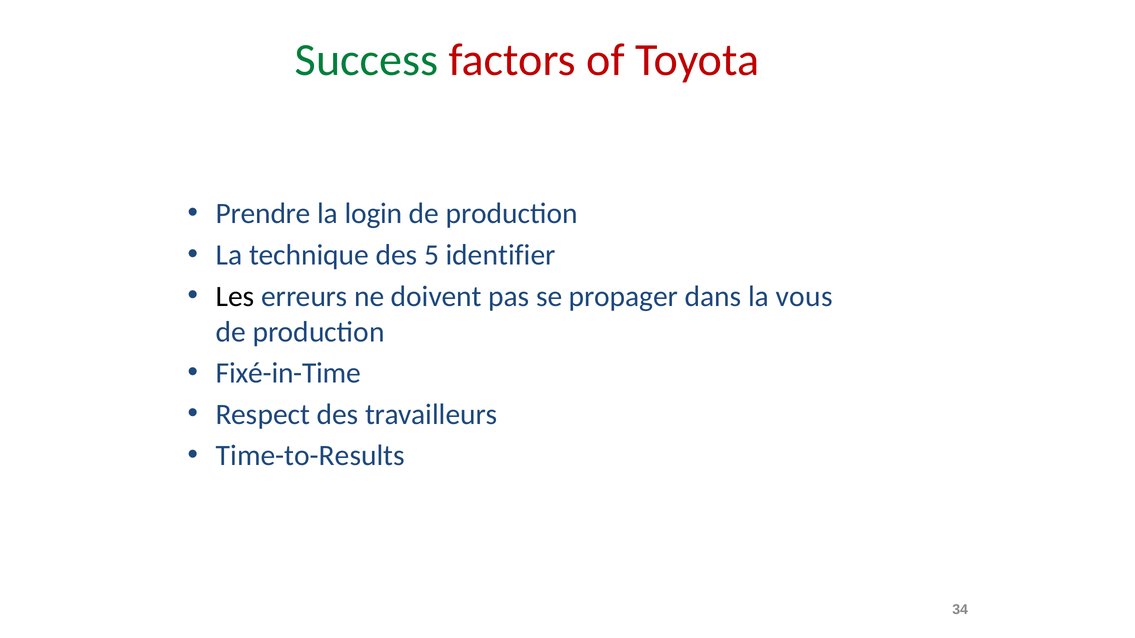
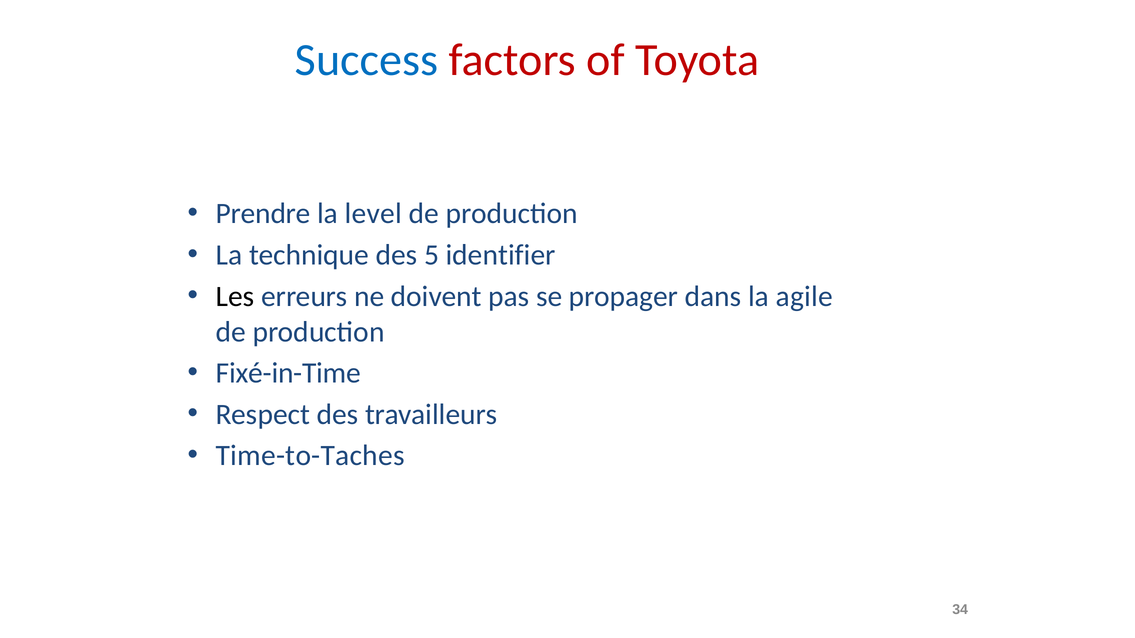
Success colour: green -> blue
login: login -> level
vous: vous -> agile
Time-to-Results: Time-to-Results -> Time-to-Taches
